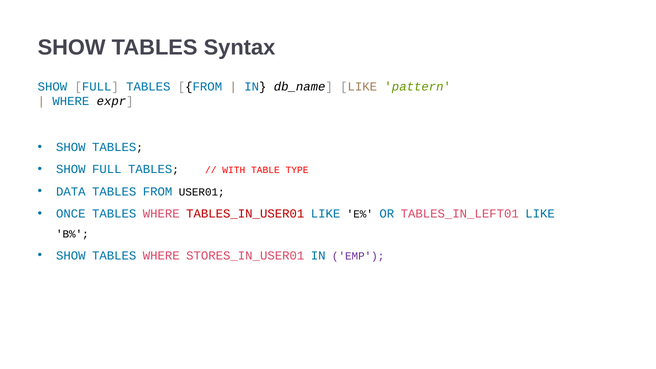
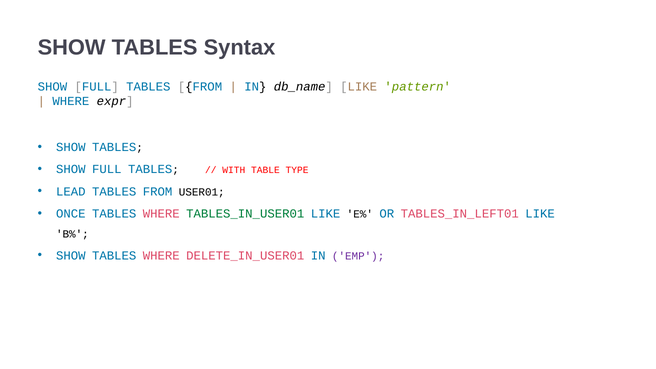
DATA: DATA -> LEAD
TABLES_IN_USER01 colour: red -> green
STORES_IN_USER01: STORES_IN_USER01 -> DELETE_IN_USER01
